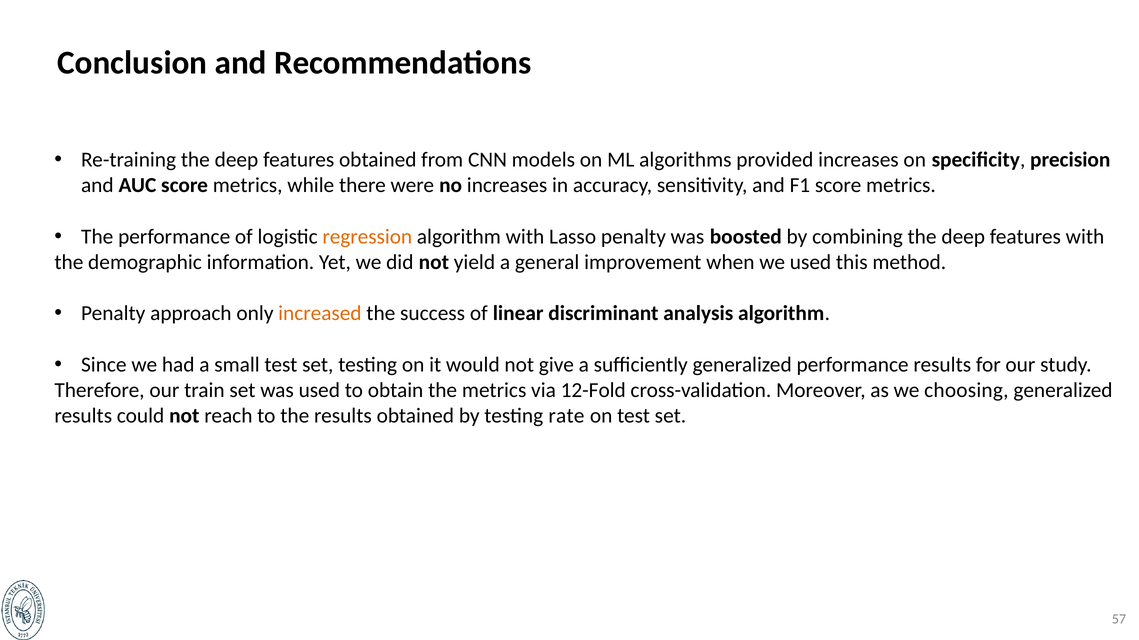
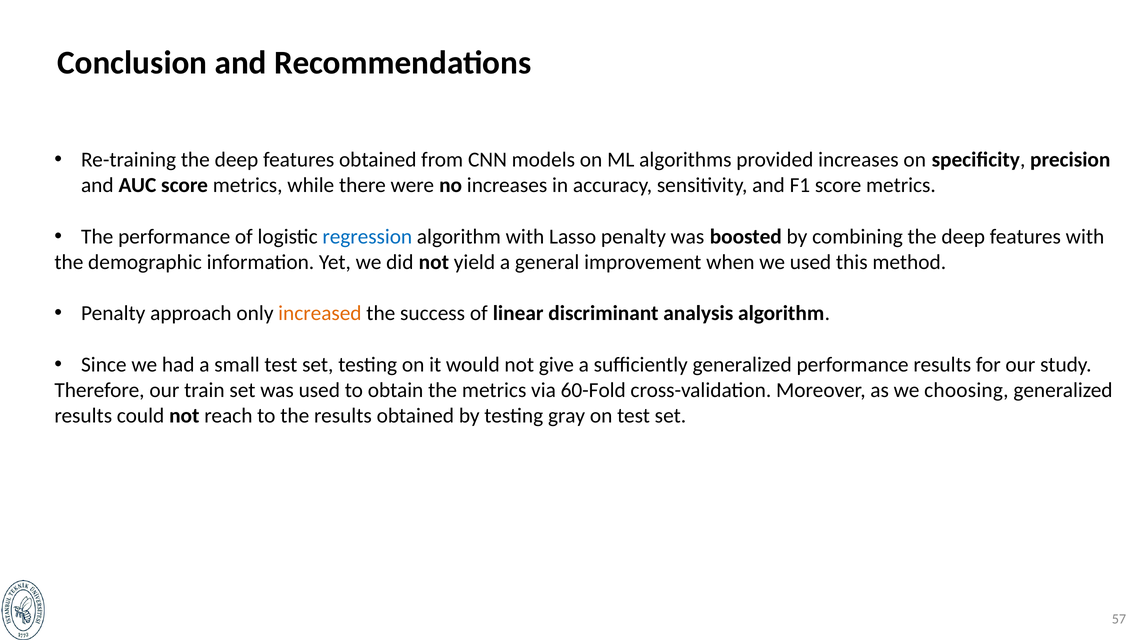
regression colour: orange -> blue
12-Fold: 12-Fold -> 60-Fold
rate: rate -> gray
